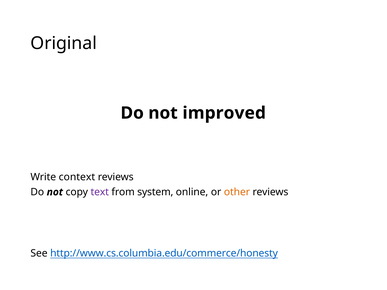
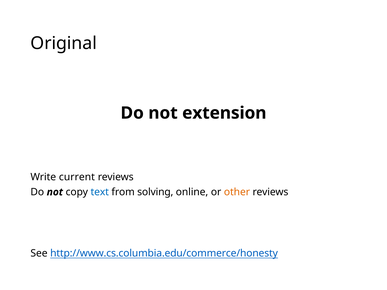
improved: improved -> extension
context: context -> current
text colour: purple -> blue
system: system -> solving
